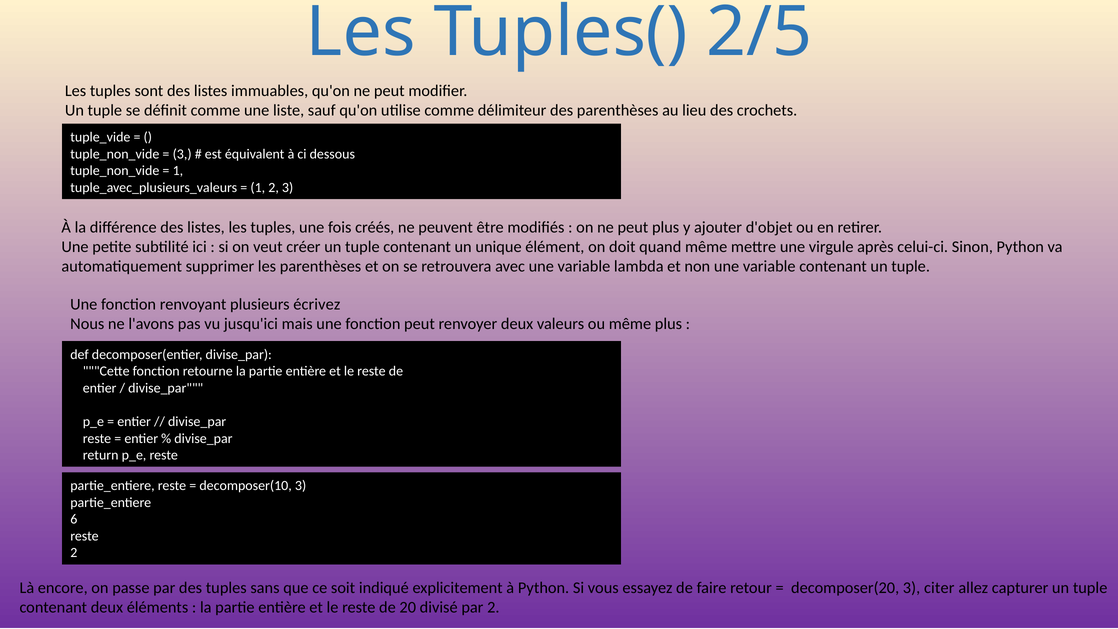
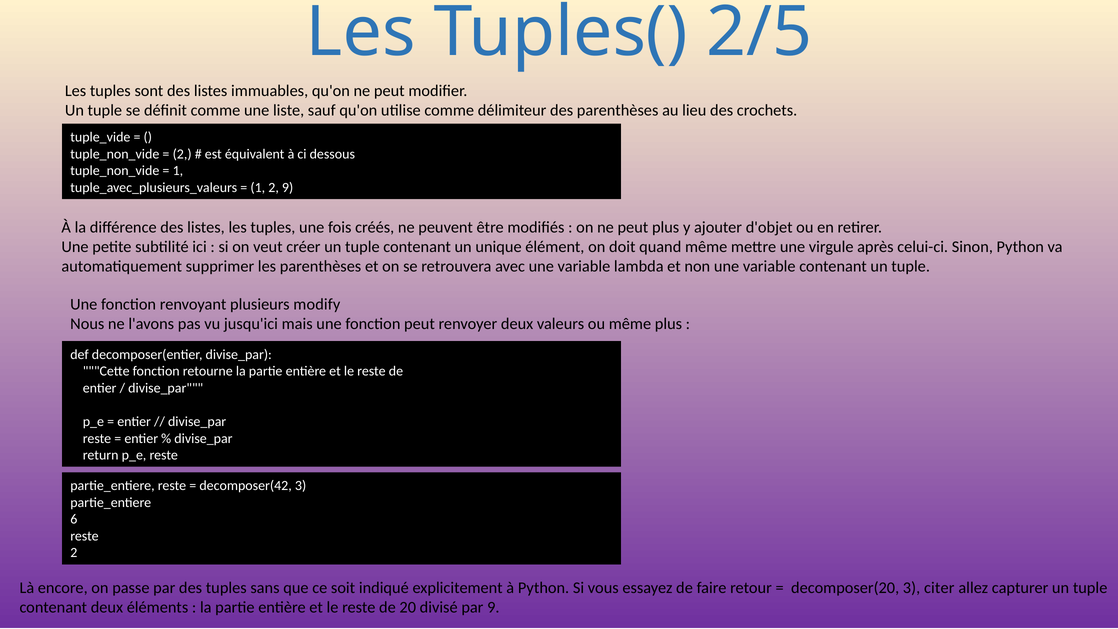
3 at (182, 154): 3 -> 2
2 3: 3 -> 9
écrivez: écrivez -> modify
decomposer(10: decomposer(10 -> decomposer(42
par 2: 2 -> 9
